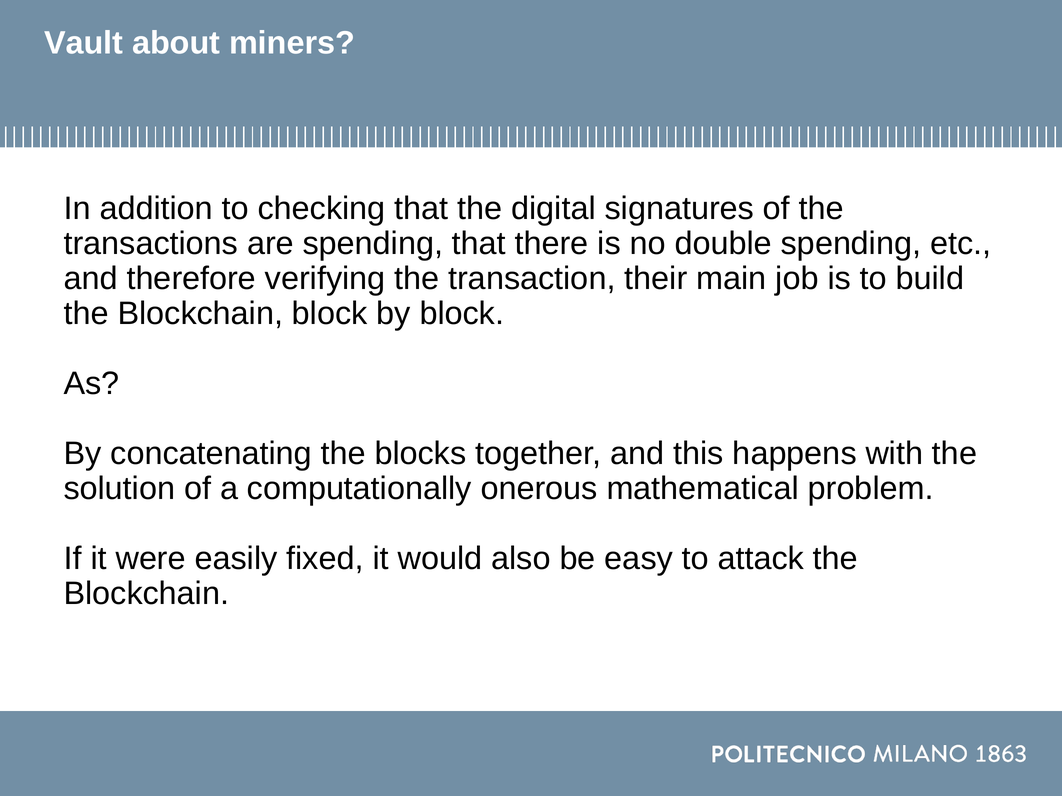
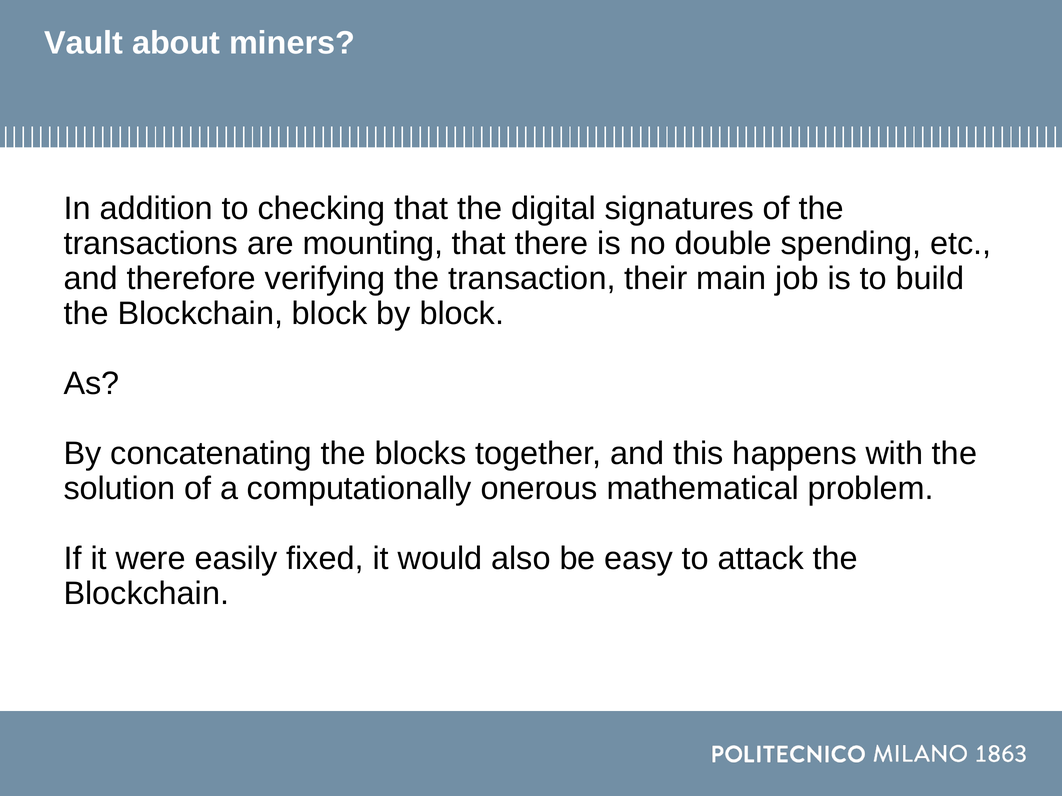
are spending: spending -> mounting
